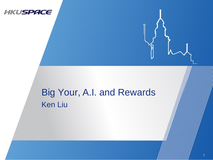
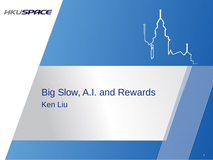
Your: Your -> Slow
